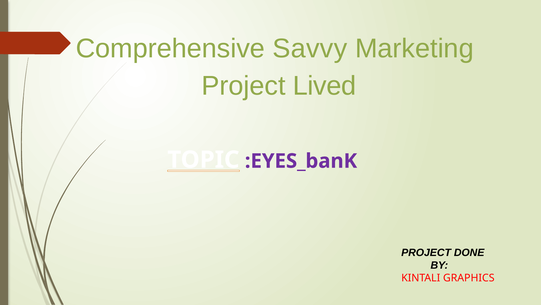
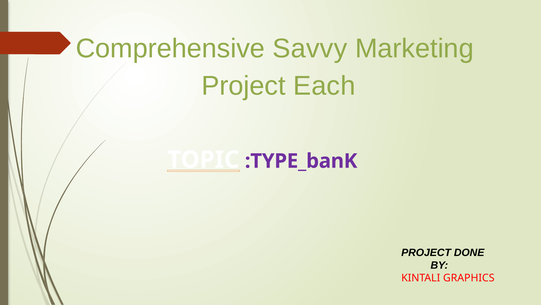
Lived: Lived -> Each
:EYES_banK: :EYES_banK -> :TYPE_banK
